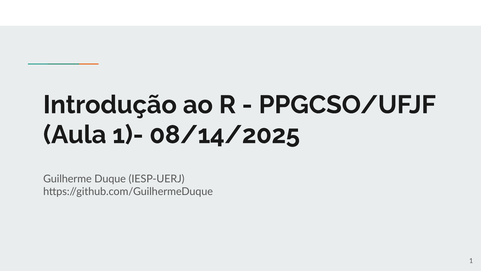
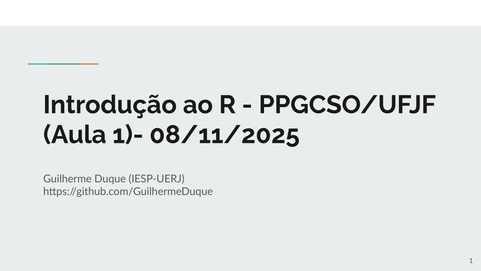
08/14/2025: 08/14/2025 -> 08/11/2025
